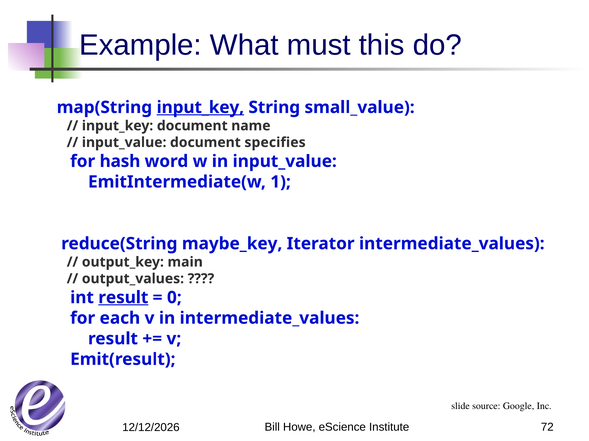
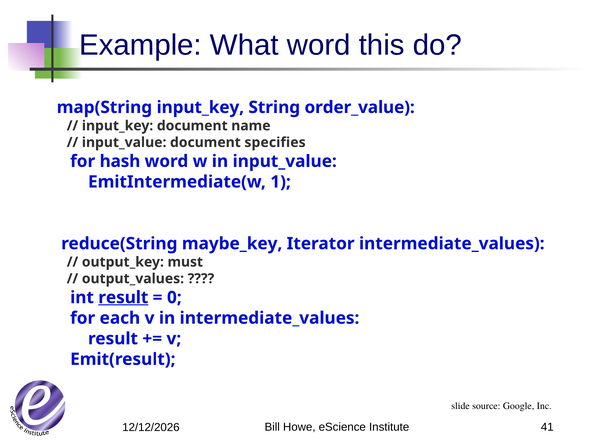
What must: must -> word
input_key at (200, 108) underline: present -> none
small_value: small_value -> order_value
main: main -> must
72: 72 -> 41
